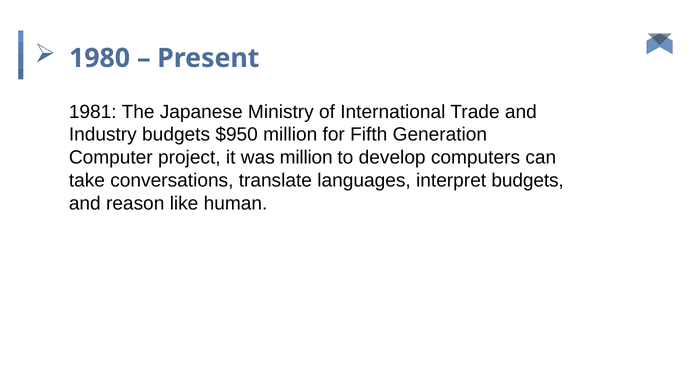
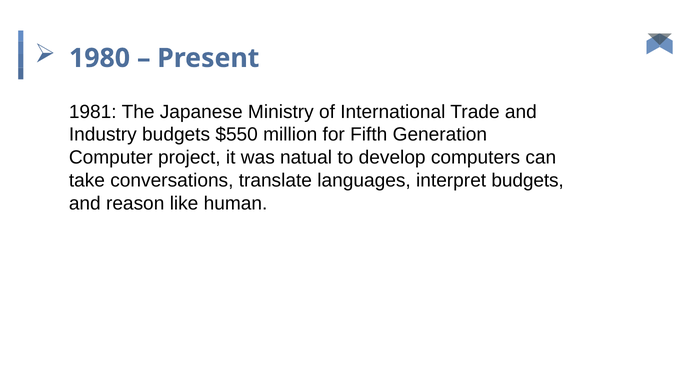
$950: $950 -> $550
was million: million -> natual
